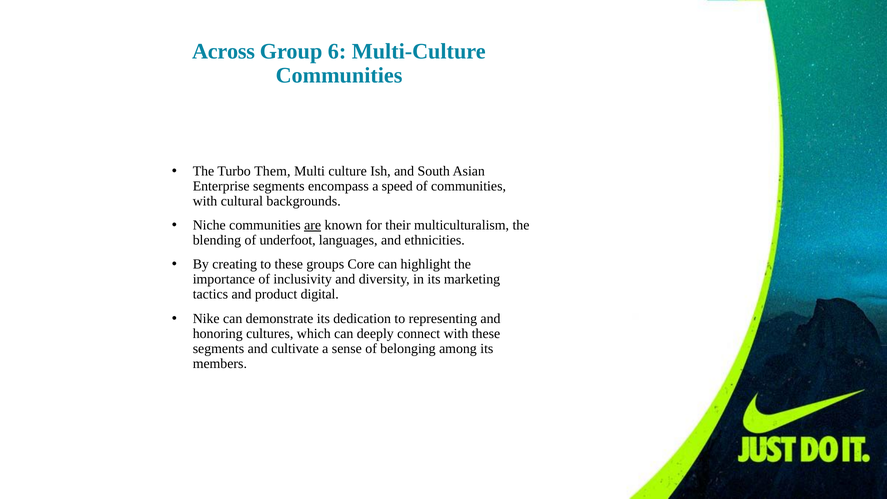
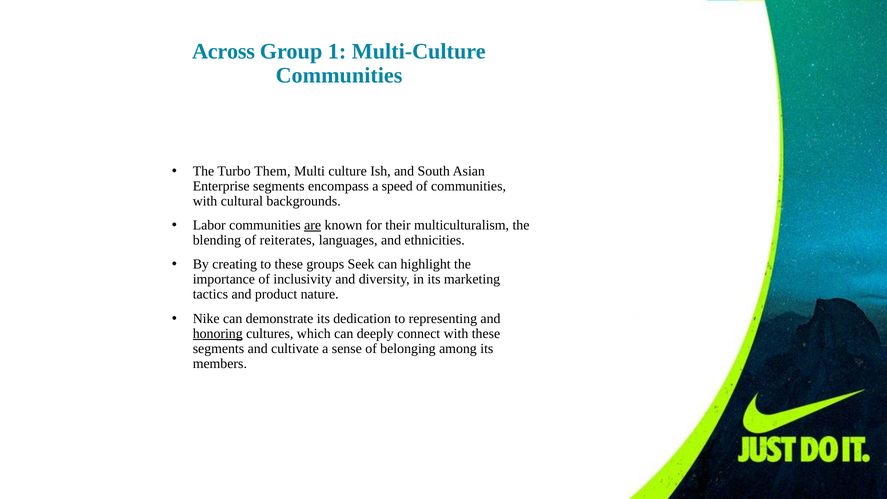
6: 6 -> 1
Niche: Niche -> Labor
underfoot: underfoot -> reiterates
Core: Core -> Seek
digital: digital -> nature
honoring underline: none -> present
